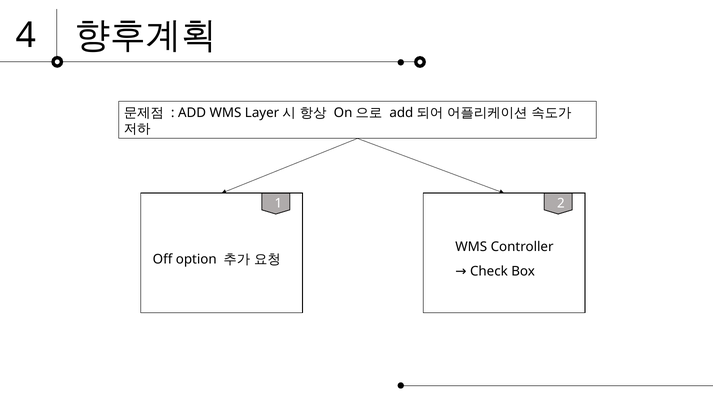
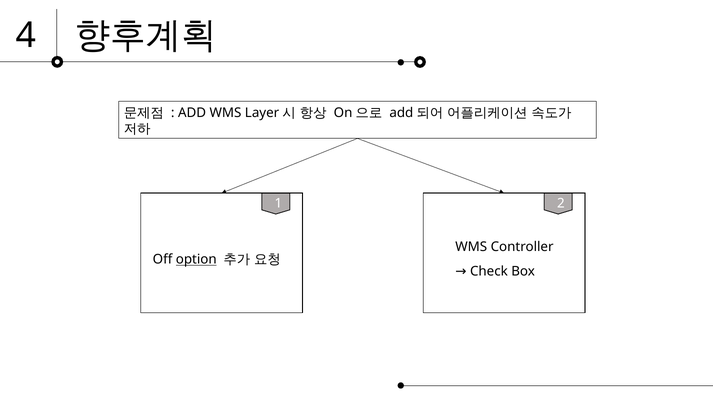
option underline: none -> present
